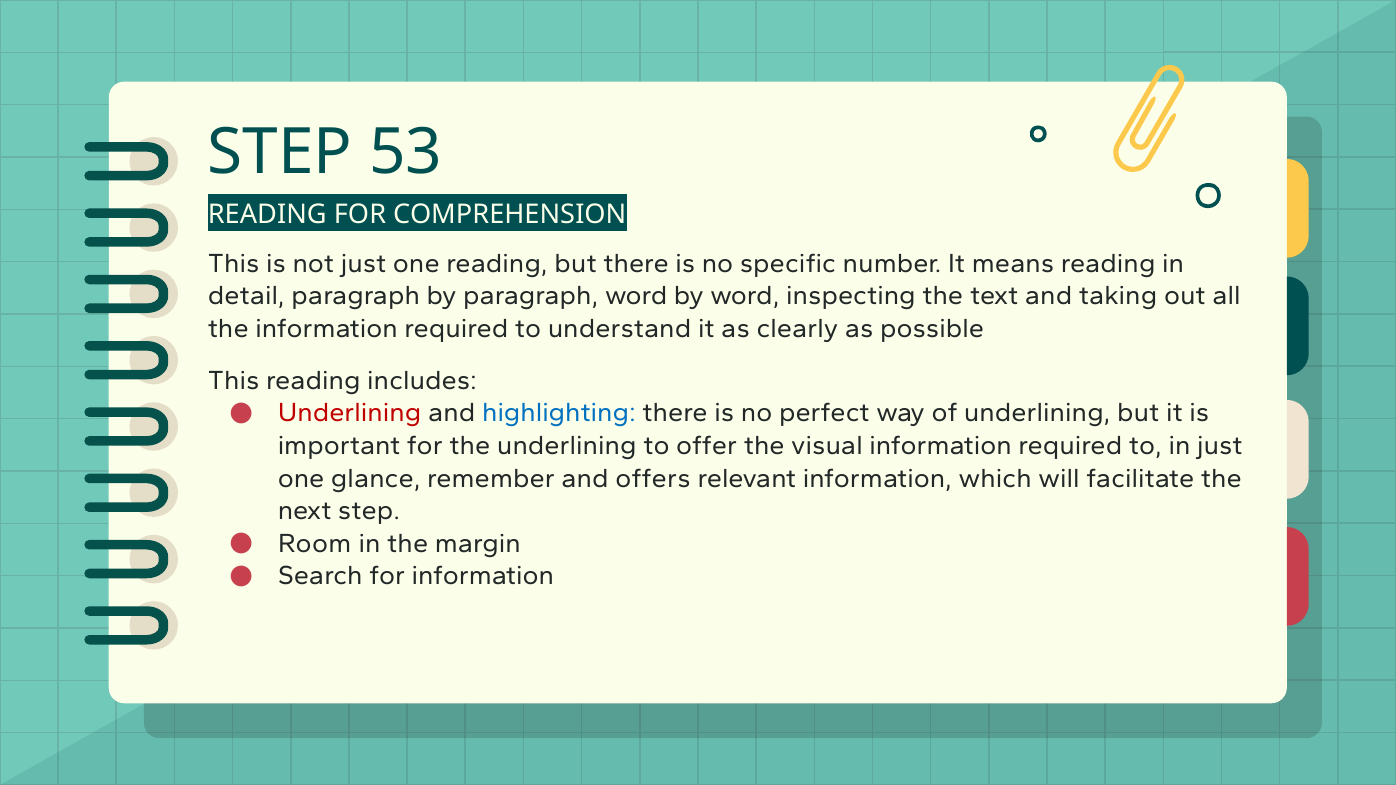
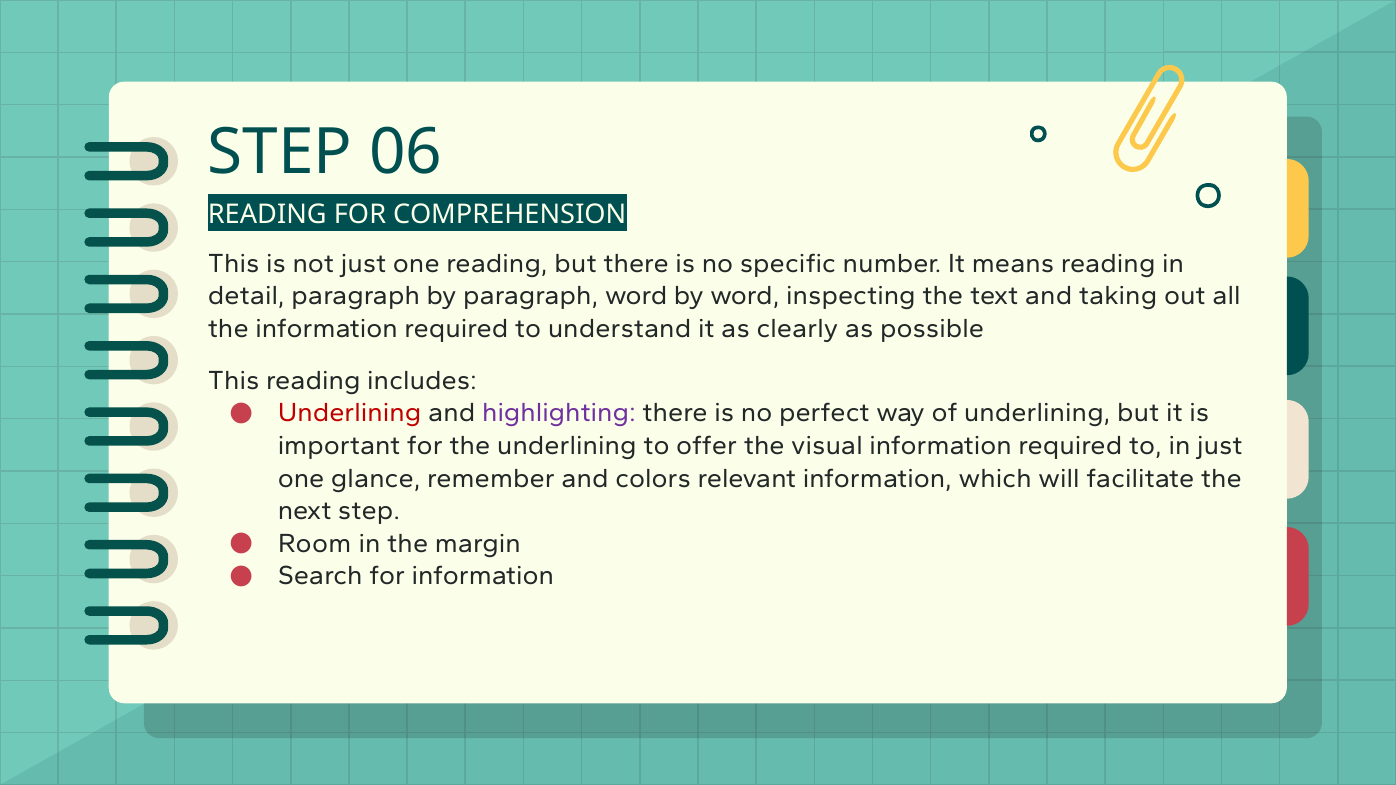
53: 53 -> 06
highlighting colour: blue -> purple
offers: offers -> colors
